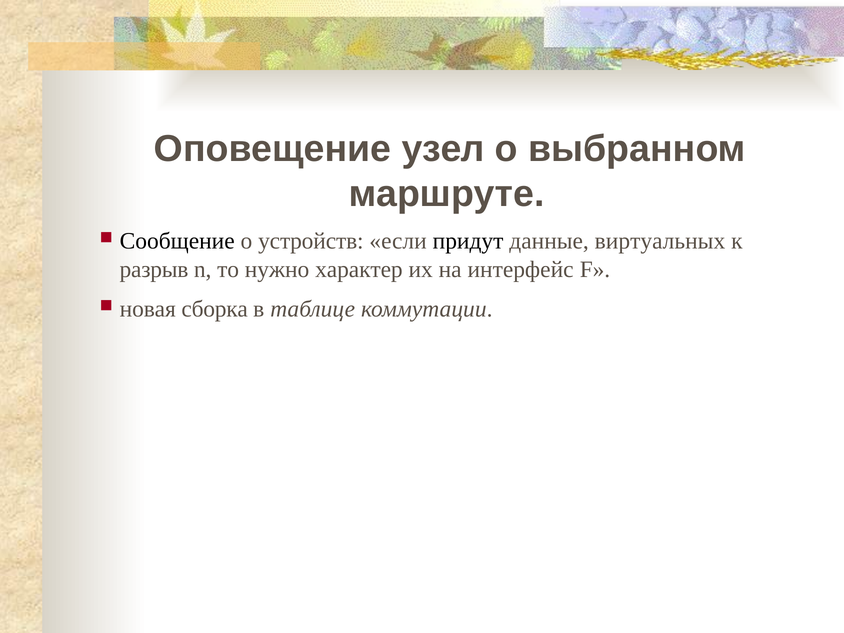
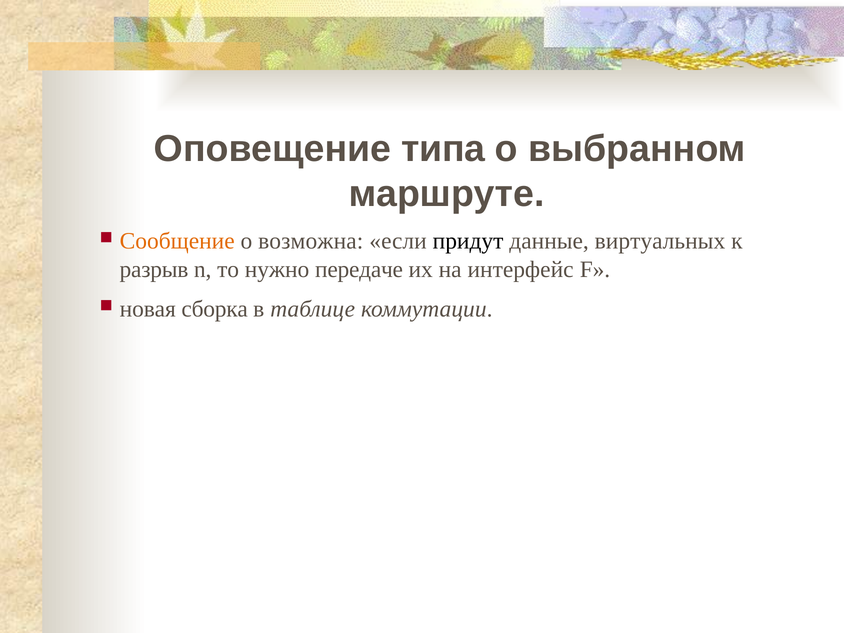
узел: узел -> типа
Сообщение colour: black -> orange
устройств: устройств -> возможна
характер: характер -> передаче
